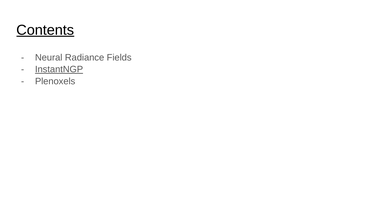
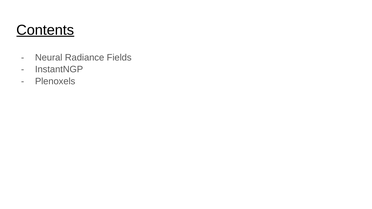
InstantNGP underline: present -> none
